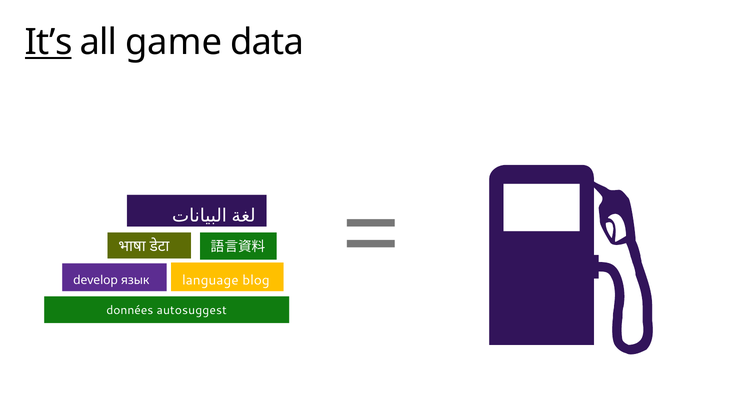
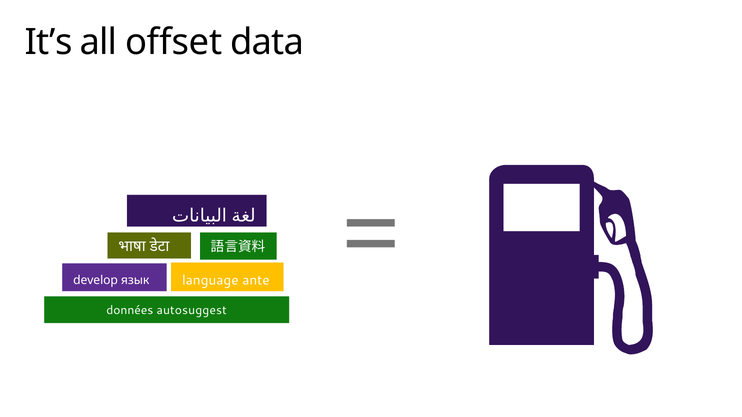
It’s underline: present -> none
game: game -> offset
blog: blog -> ante
